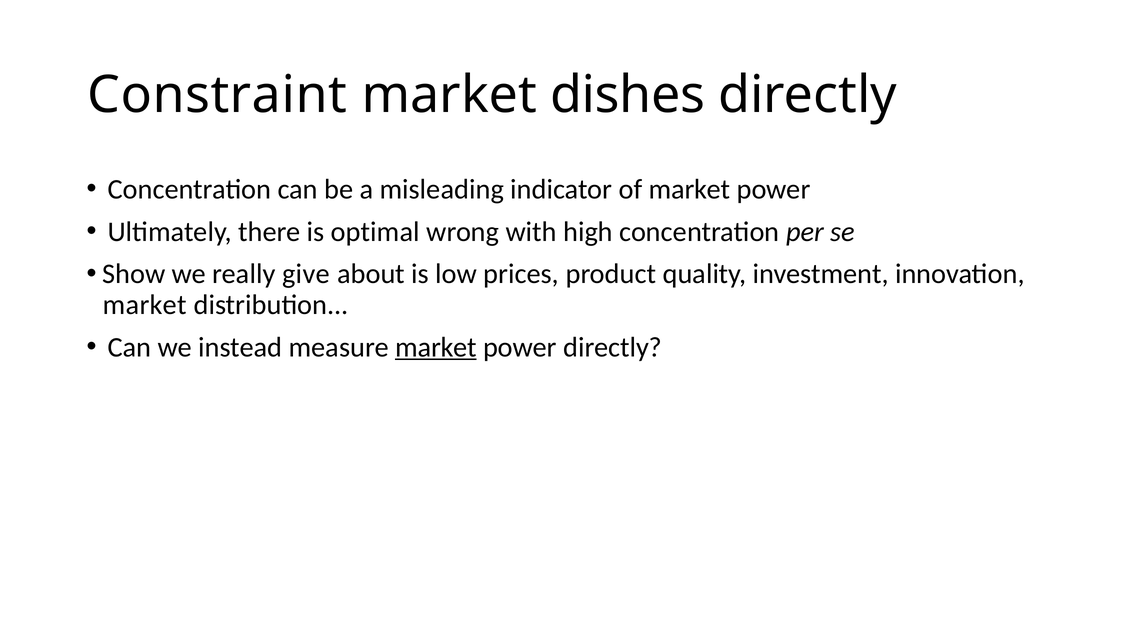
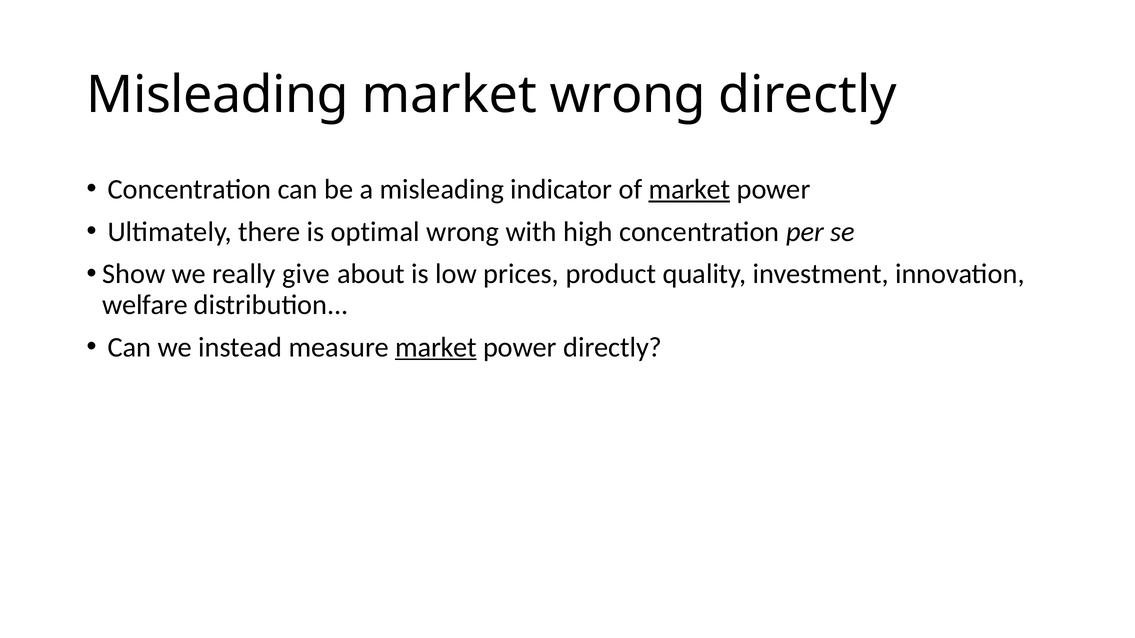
Constraint at (217, 95): Constraint -> Misleading
market dishes: dishes -> wrong
market at (689, 189) underline: none -> present
market at (145, 305): market -> welfare
